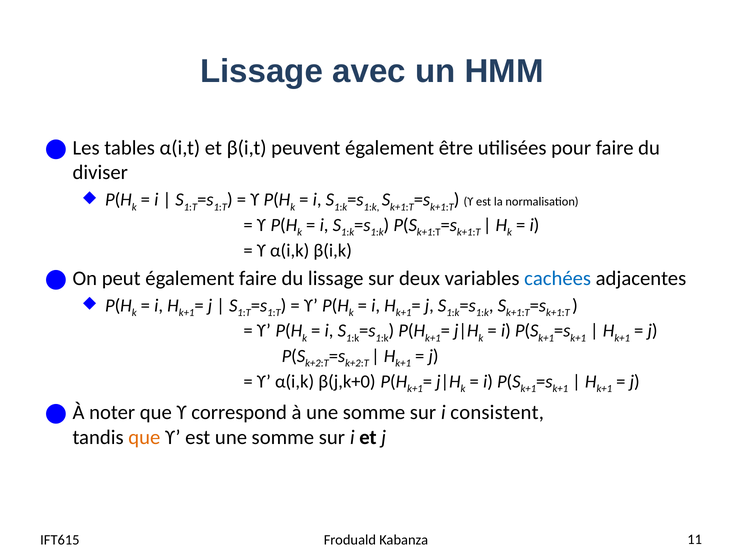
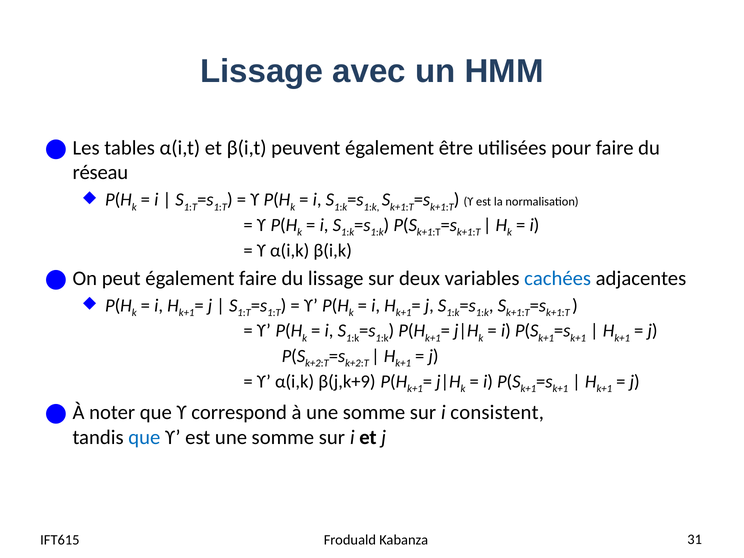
diviser: diviser -> réseau
β(j,k+0: β(j,k+0 -> β(j,k+9
que at (144, 437) colour: orange -> blue
11: 11 -> 31
